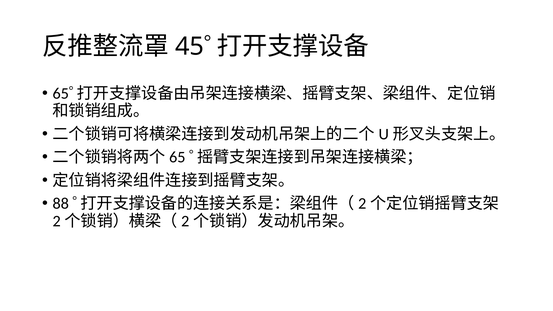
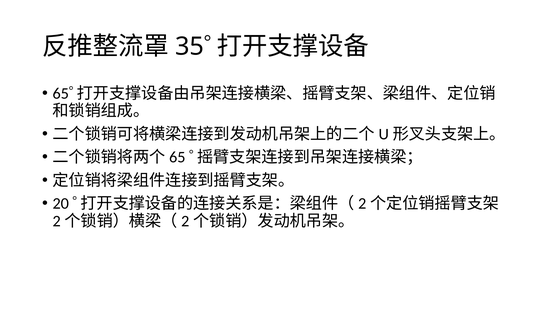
45: 45 -> 35
88: 88 -> 20
